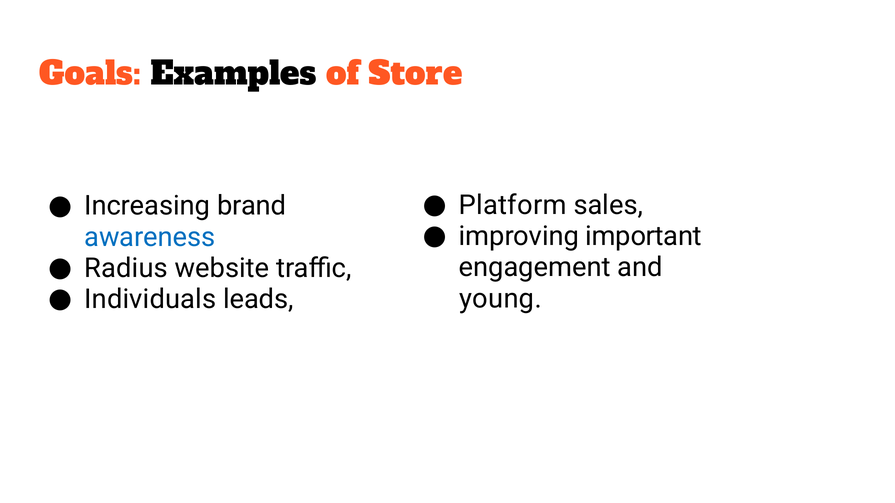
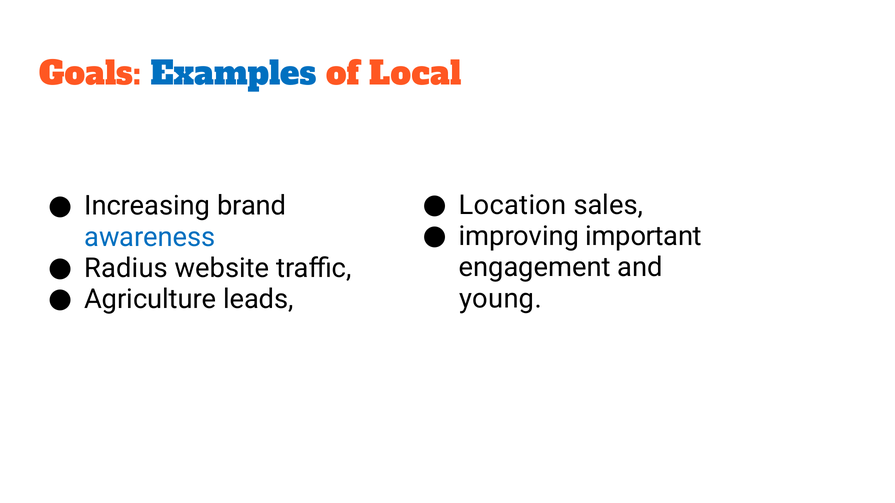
Examples colour: black -> blue
Store: Store -> Local
Platform: Platform -> Location
Individuals: Individuals -> Agriculture
